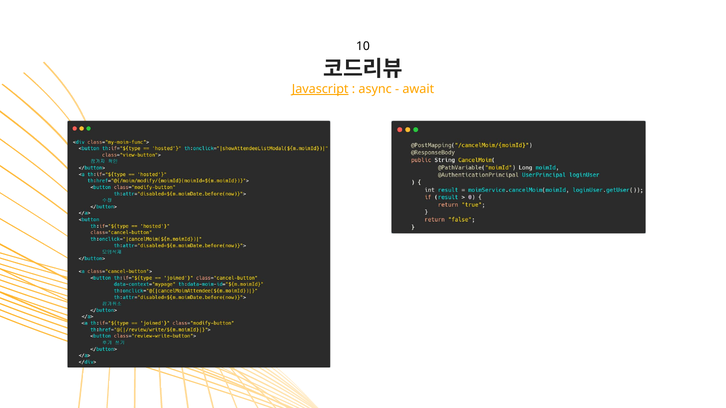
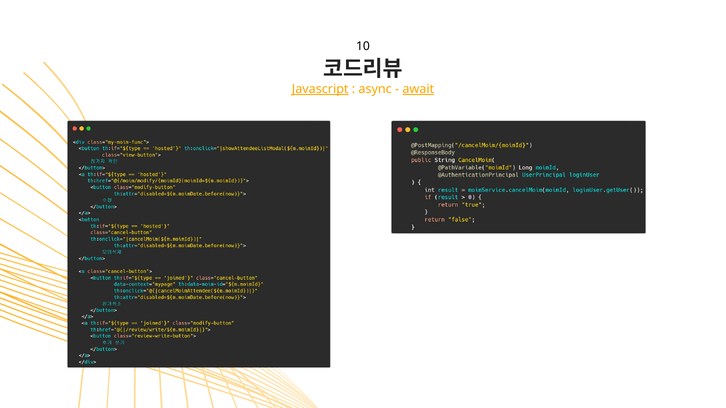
await underline: none -> present
